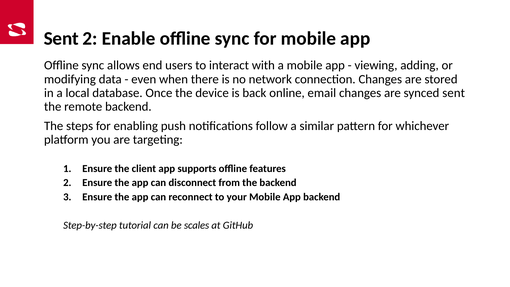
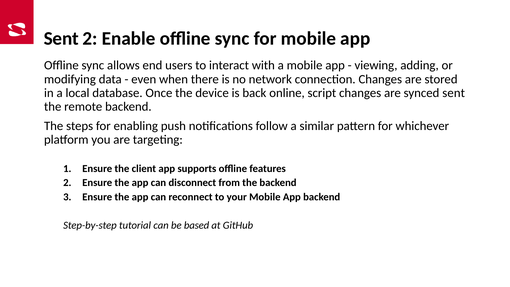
email: email -> script
scales: scales -> based
